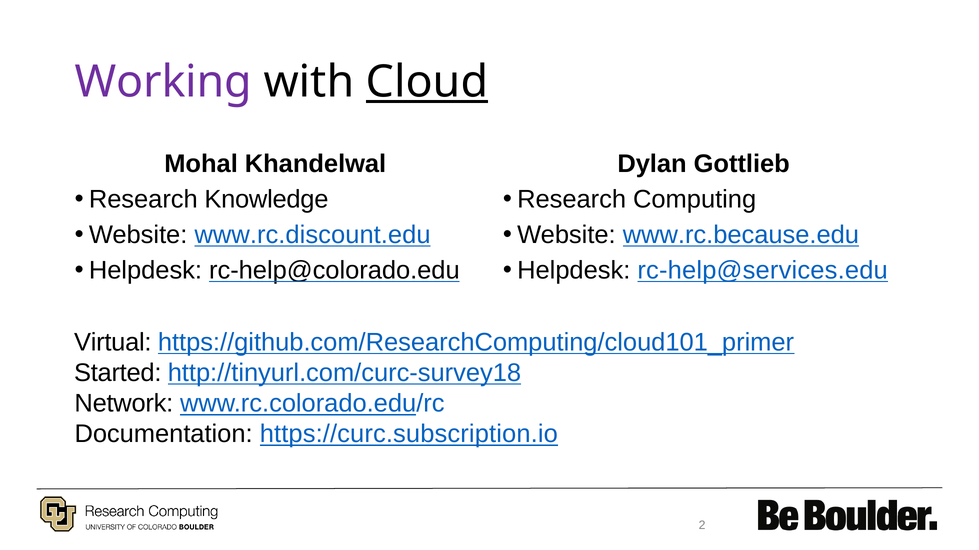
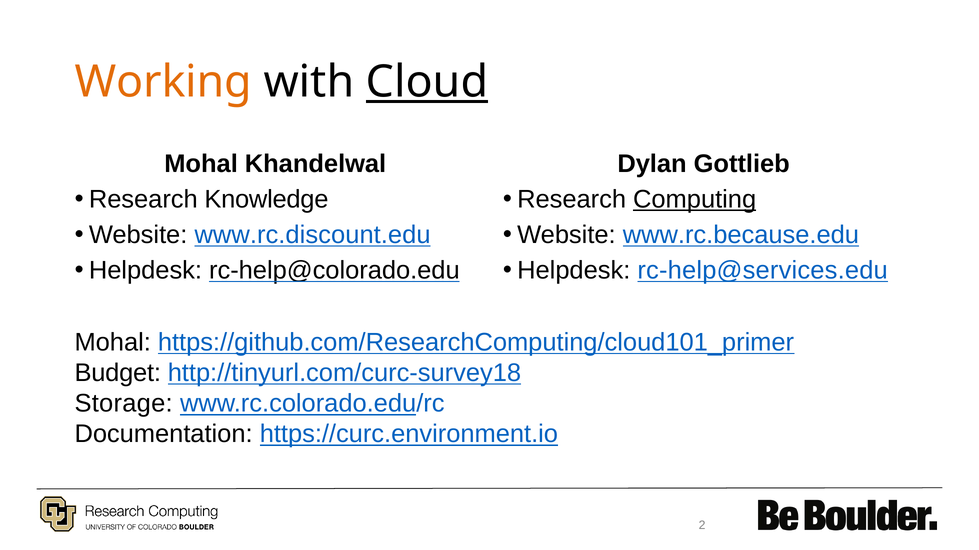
Working colour: purple -> orange
Computing underline: none -> present
Virtual at (113, 343): Virtual -> Mohal
Started: Started -> Budget
Network: Network -> Storage
https://curc.subscription.io: https://curc.subscription.io -> https://curc.environment.io
